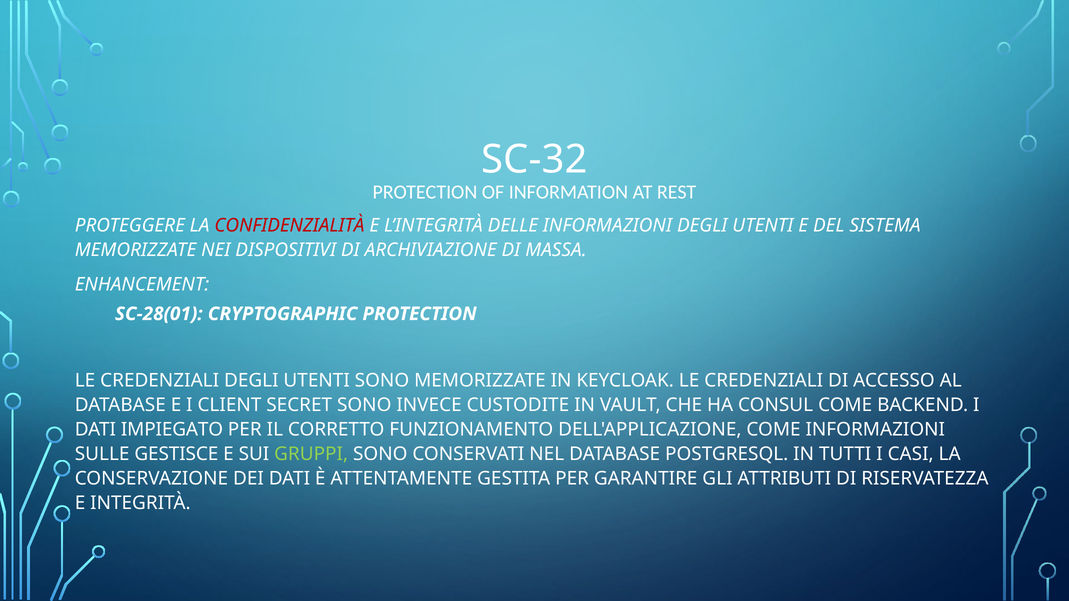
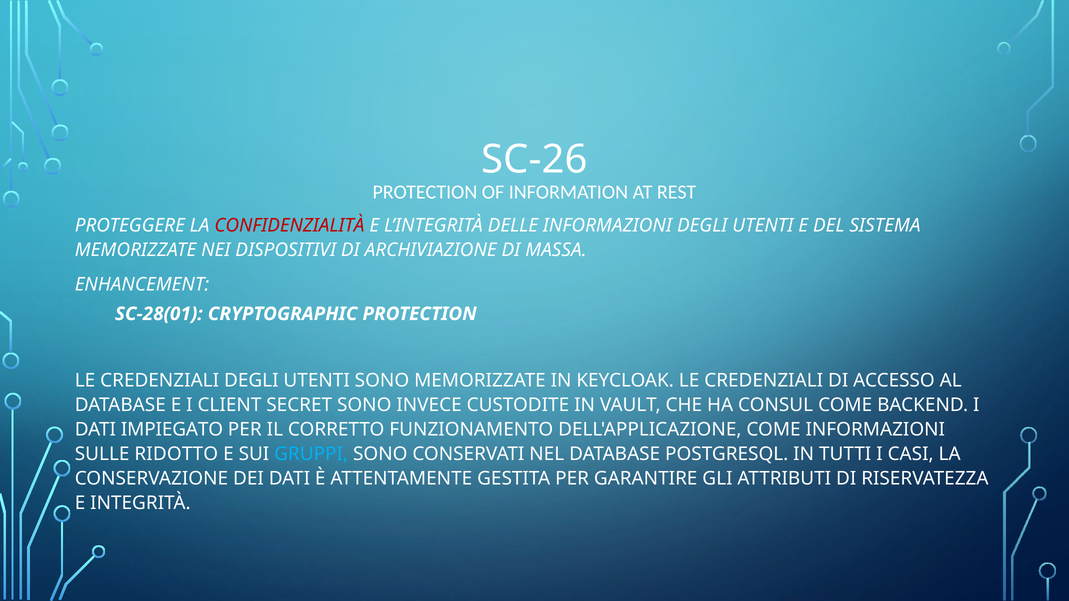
SC-32: SC-32 -> SC-26
GESTISCE: GESTISCE -> RIDOTTO
GRUPPI colour: light green -> light blue
